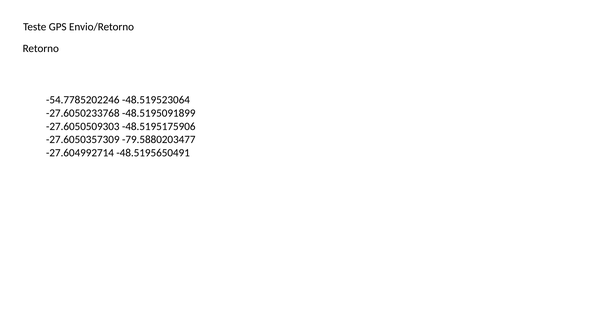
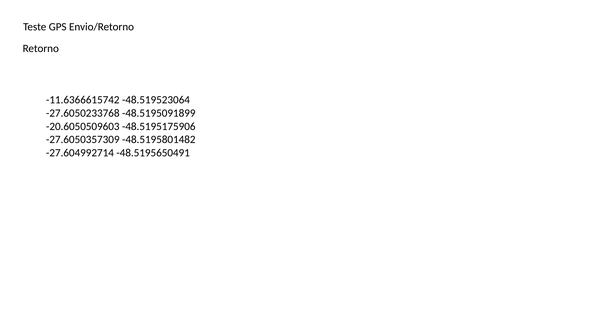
-54.7785202246: -54.7785202246 -> -11.6366615742
-27.6050509303: -27.6050509303 -> -20.6050509603
-79.5880203477: -79.5880203477 -> -48.5195801482
